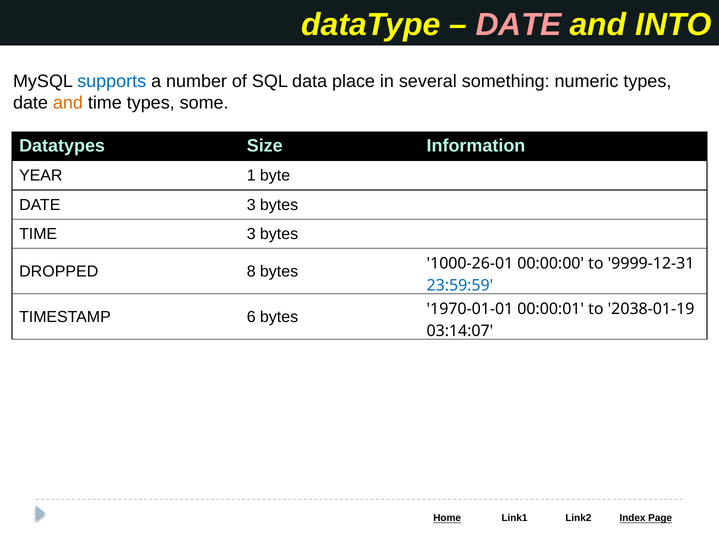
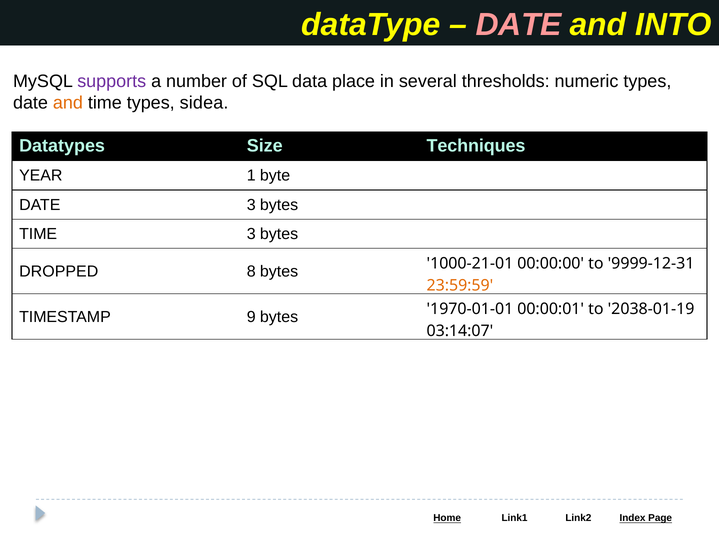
supports colour: blue -> purple
something: something -> thresholds
some: some -> sidea
Information: Information -> Techniques
1000-26-01: 1000-26-01 -> 1000-21-01
23:59:59 colour: blue -> orange
6: 6 -> 9
